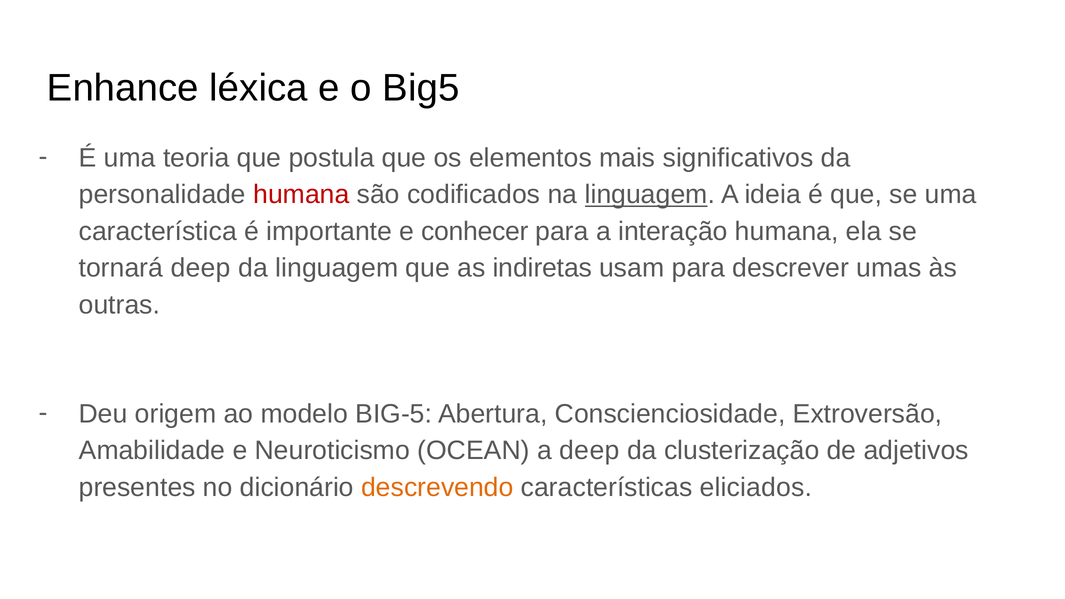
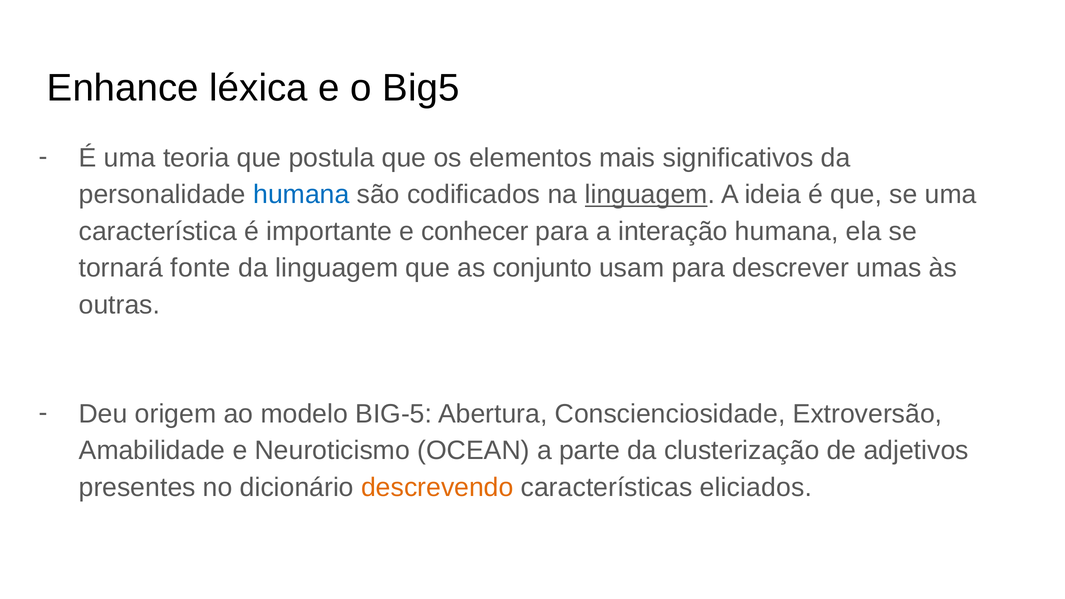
humana at (301, 195) colour: red -> blue
tornará deep: deep -> fonte
indiretas: indiretas -> conjunto
a deep: deep -> parte
